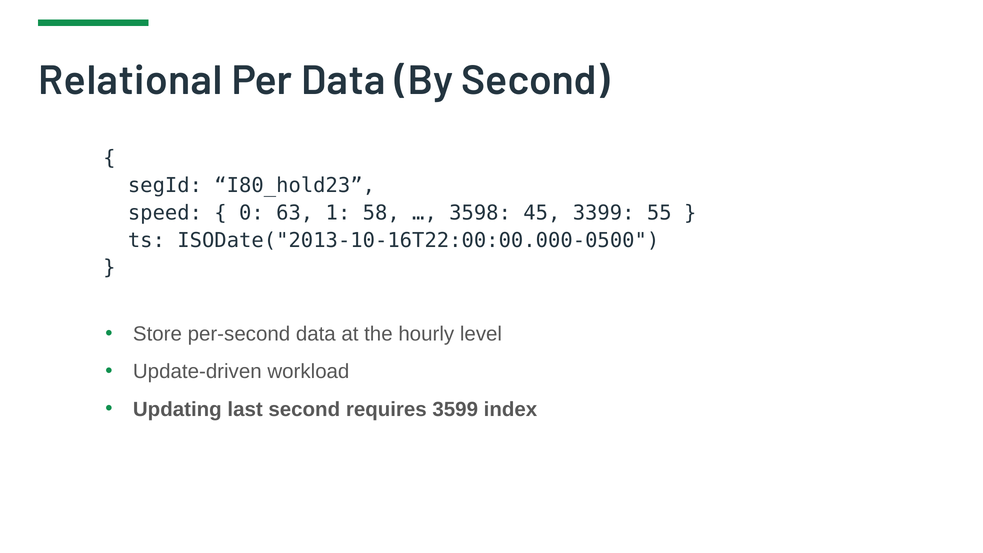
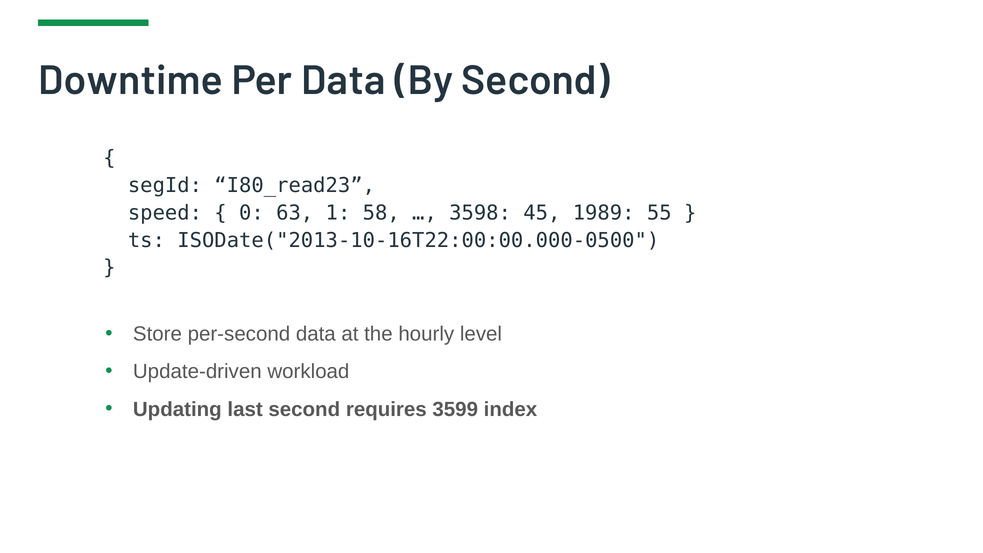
Relational: Relational -> Downtime
I80_hold23: I80_hold23 -> I80_read23
3399: 3399 -> 1989
